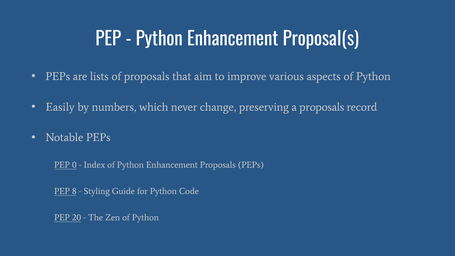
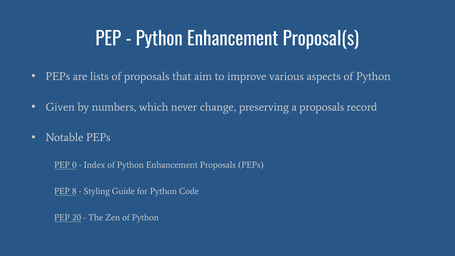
Easily: Easily -> Given
